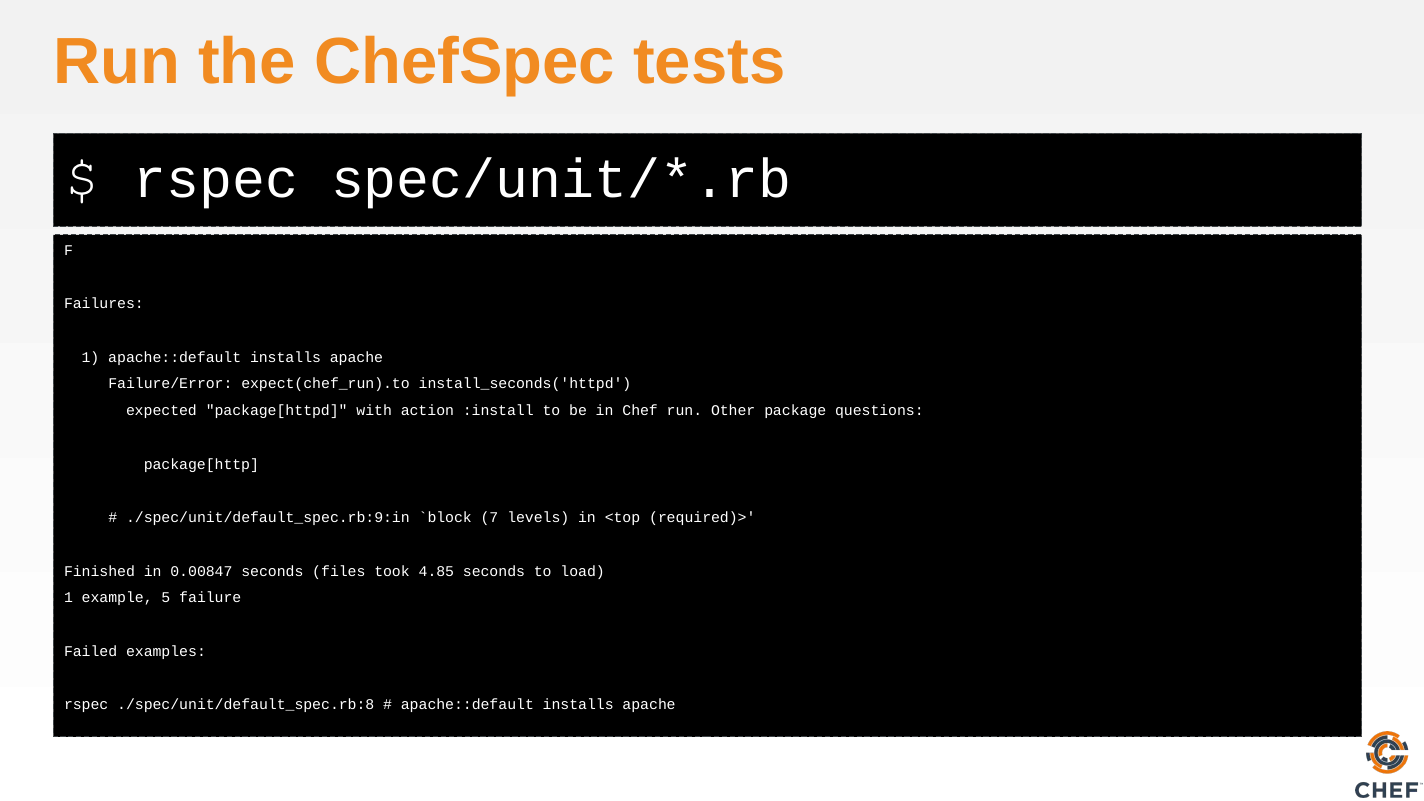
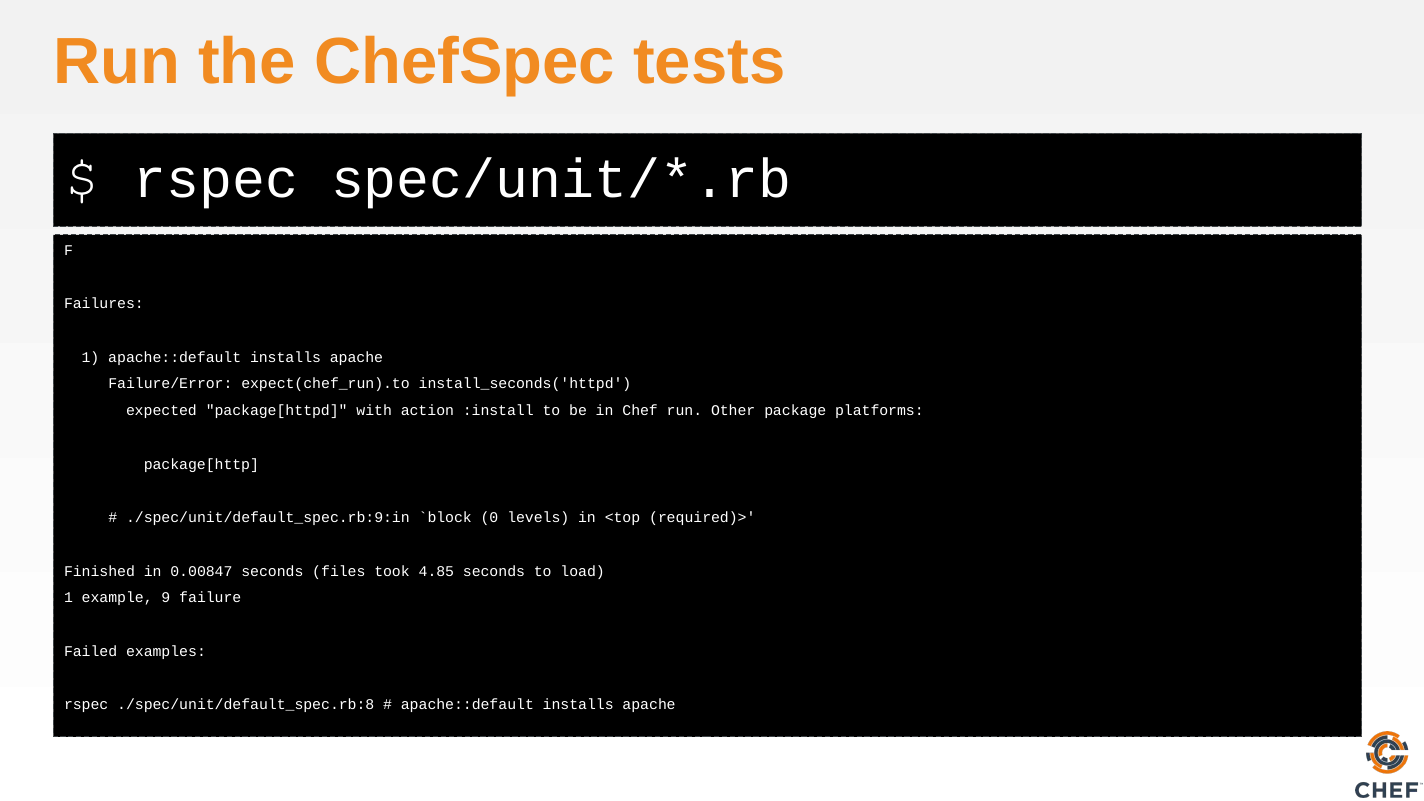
questions: questions -> platforms
7: 7 -> 0
5: 5 -> 9
